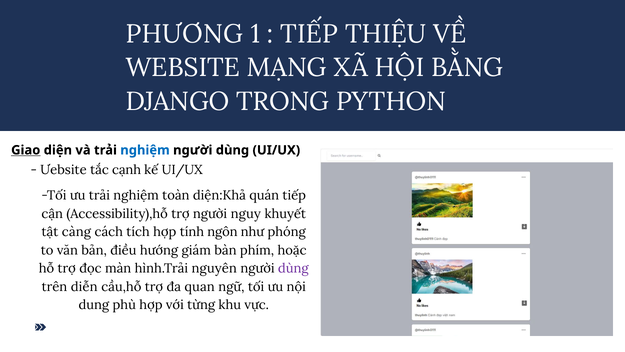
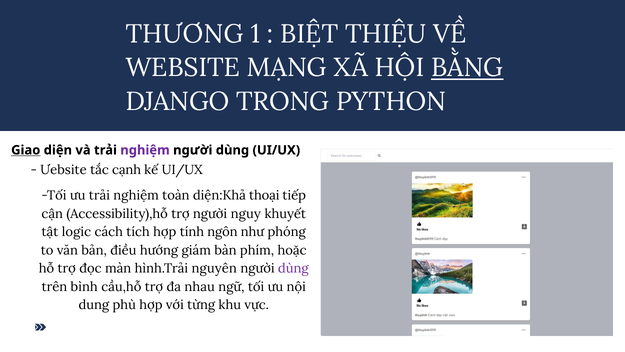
PHƯƠNG: PHƯƠNG -> THƯƠNG
TIẾP at (309, 34): TIẾP -> BIỆT
BẰNG underline: none -> present
nghiệm at (145, 150) colour: blue -> purple
quán: quán -> thoại
càng: càng -> logic
diễn: diễn -> bình
quan: quan -> nhau
